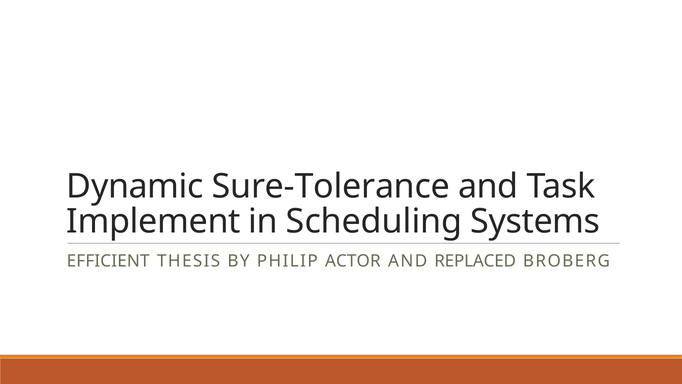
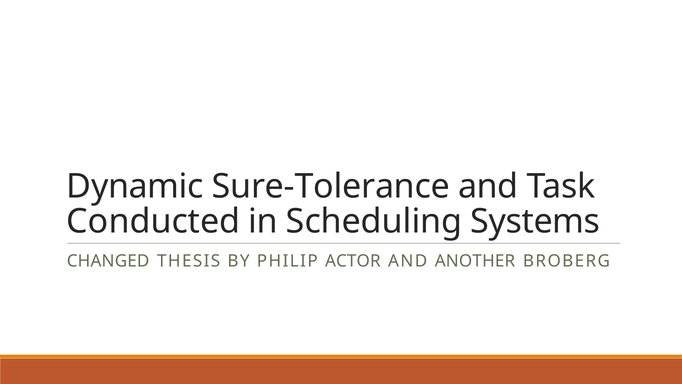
Implement: Implement -> Conducted
EFFICIENT: EFFICIENT -> CHANGED
REPLACED: REPLACED -> ANOTHER
